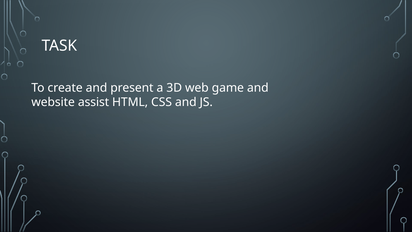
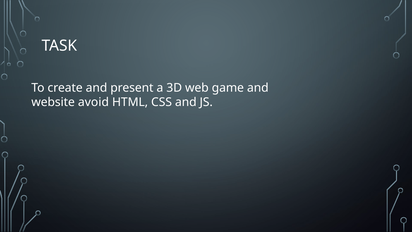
assist: assist -> avoid
